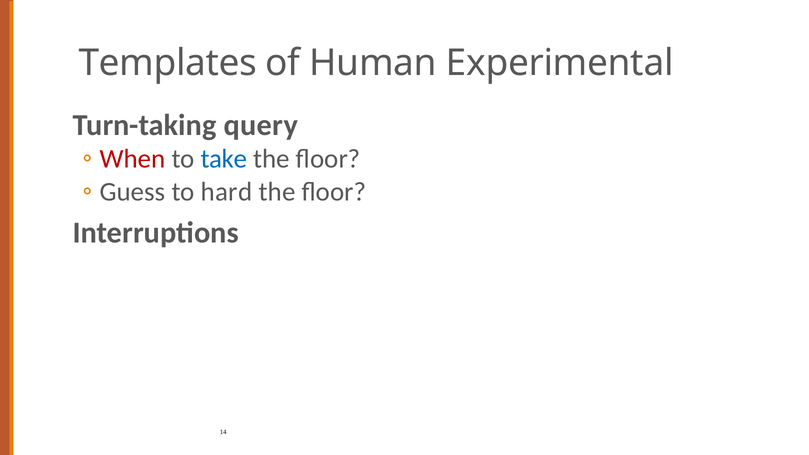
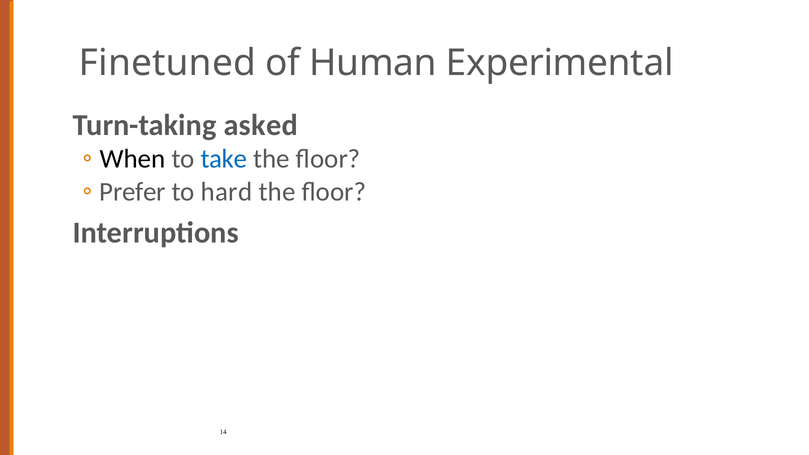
Templates: Templates -> Finetuned
query: query -> asked
When colour: red -> black
Guess: Guess -> Prefer
